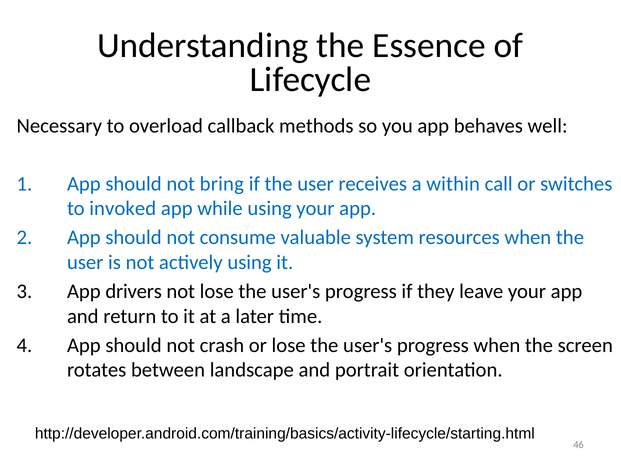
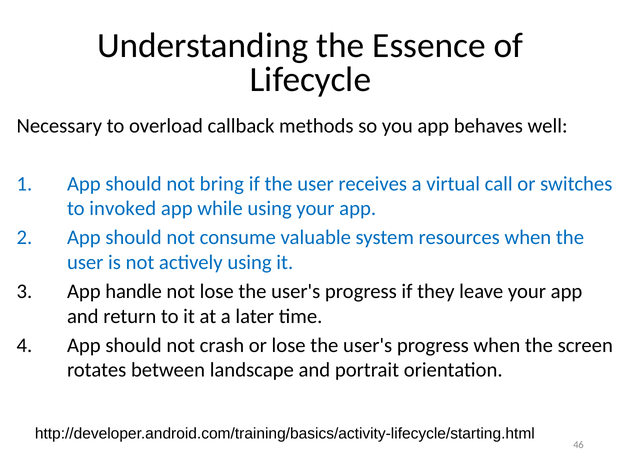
within: within -> virtual
drivers: drivers -> handle
